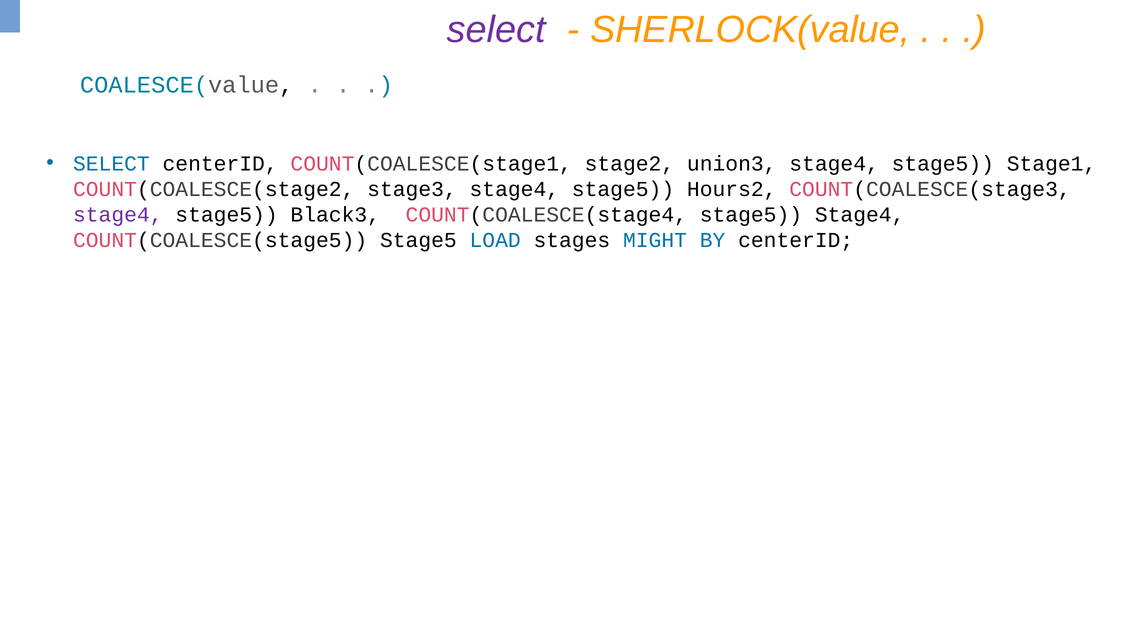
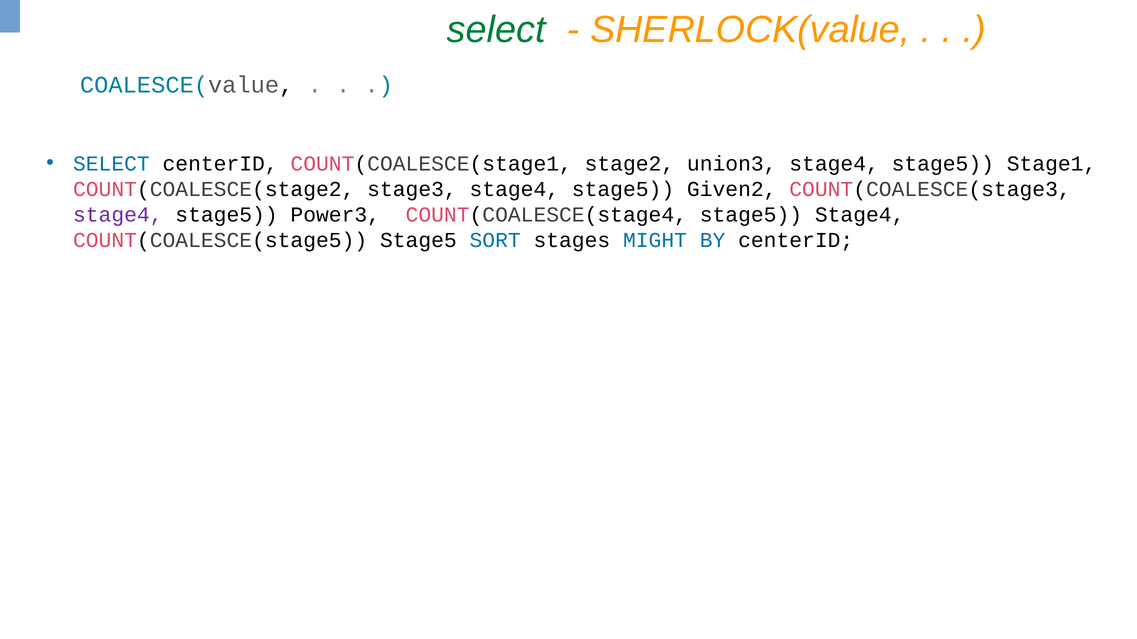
select at (496, 30) colour: purple -> green
Hours2: Hours2 -> Given2
Black3: Black3 -> Power3
LOAD: LOAD -> SORT
